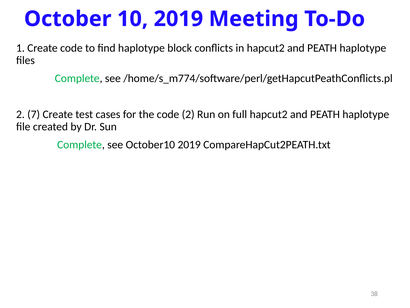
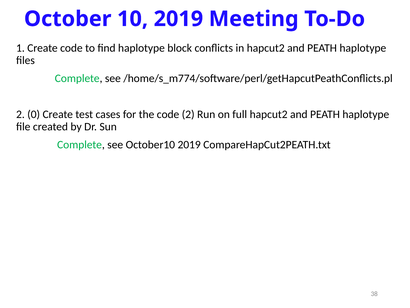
7: 7 -> 0
